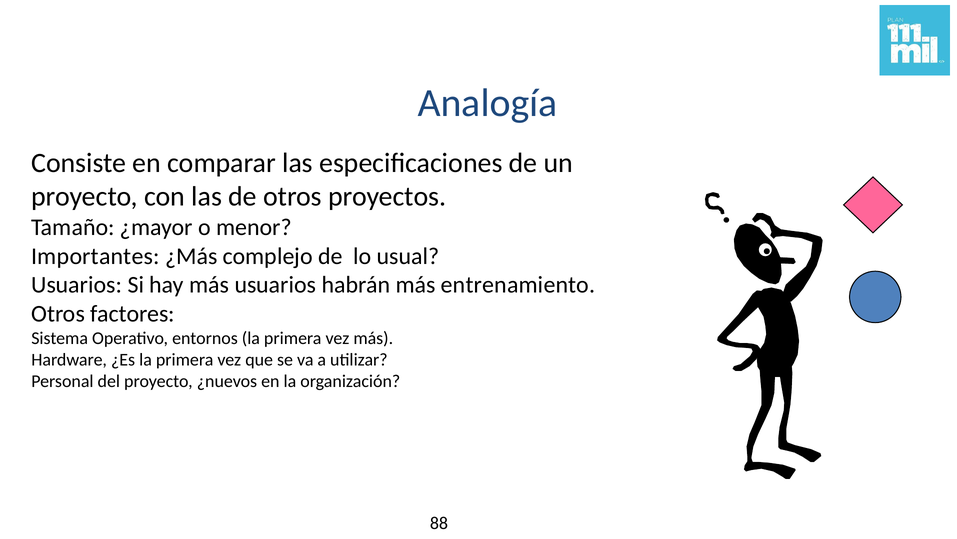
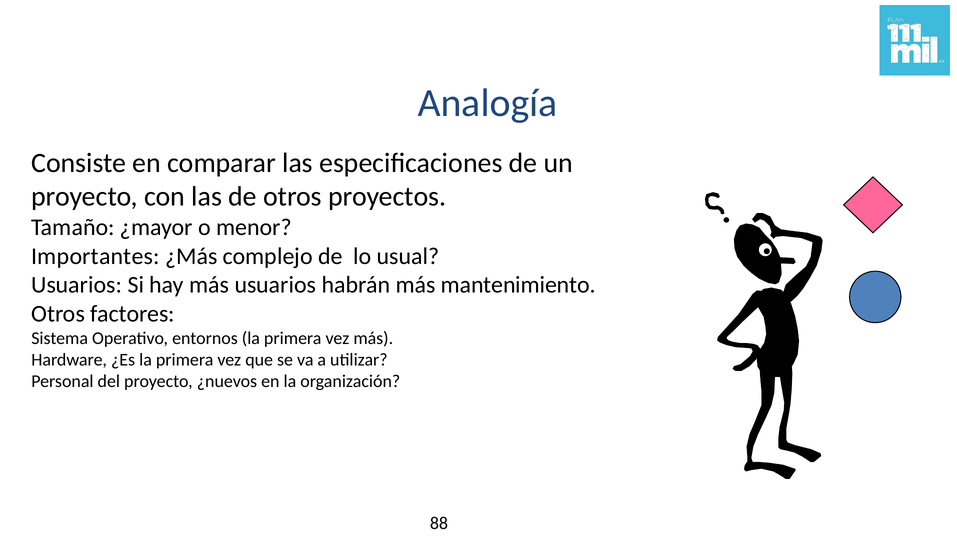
entrenamiento: entrenamiento -> mantenimiento
